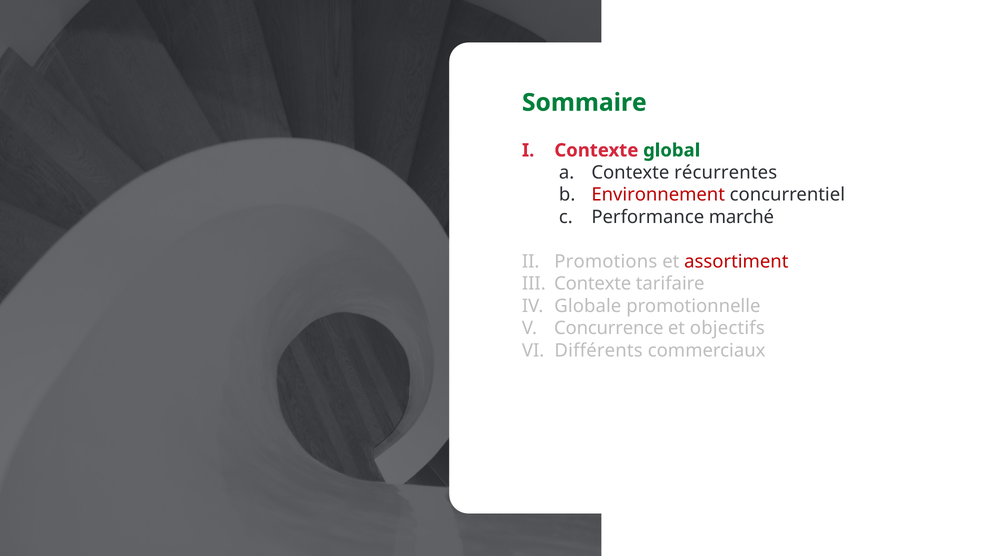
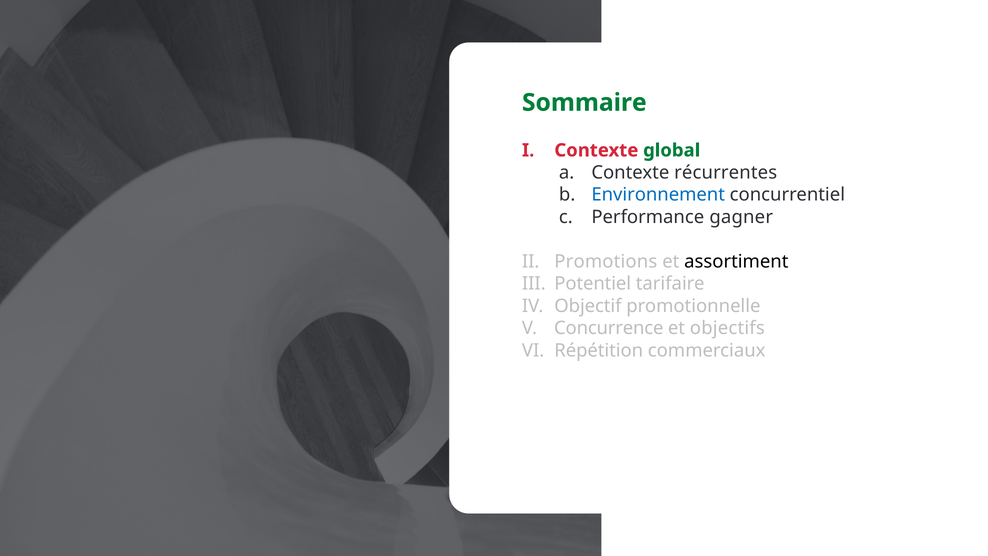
Environnement colour: red -> blue
marché: marché -> gagner
assortiment colour: red -> black
Contexte at (593, 284): Contexte -> Potentiel
Globale: Globale -> Objectif
Différents: Différents -> Répétition
